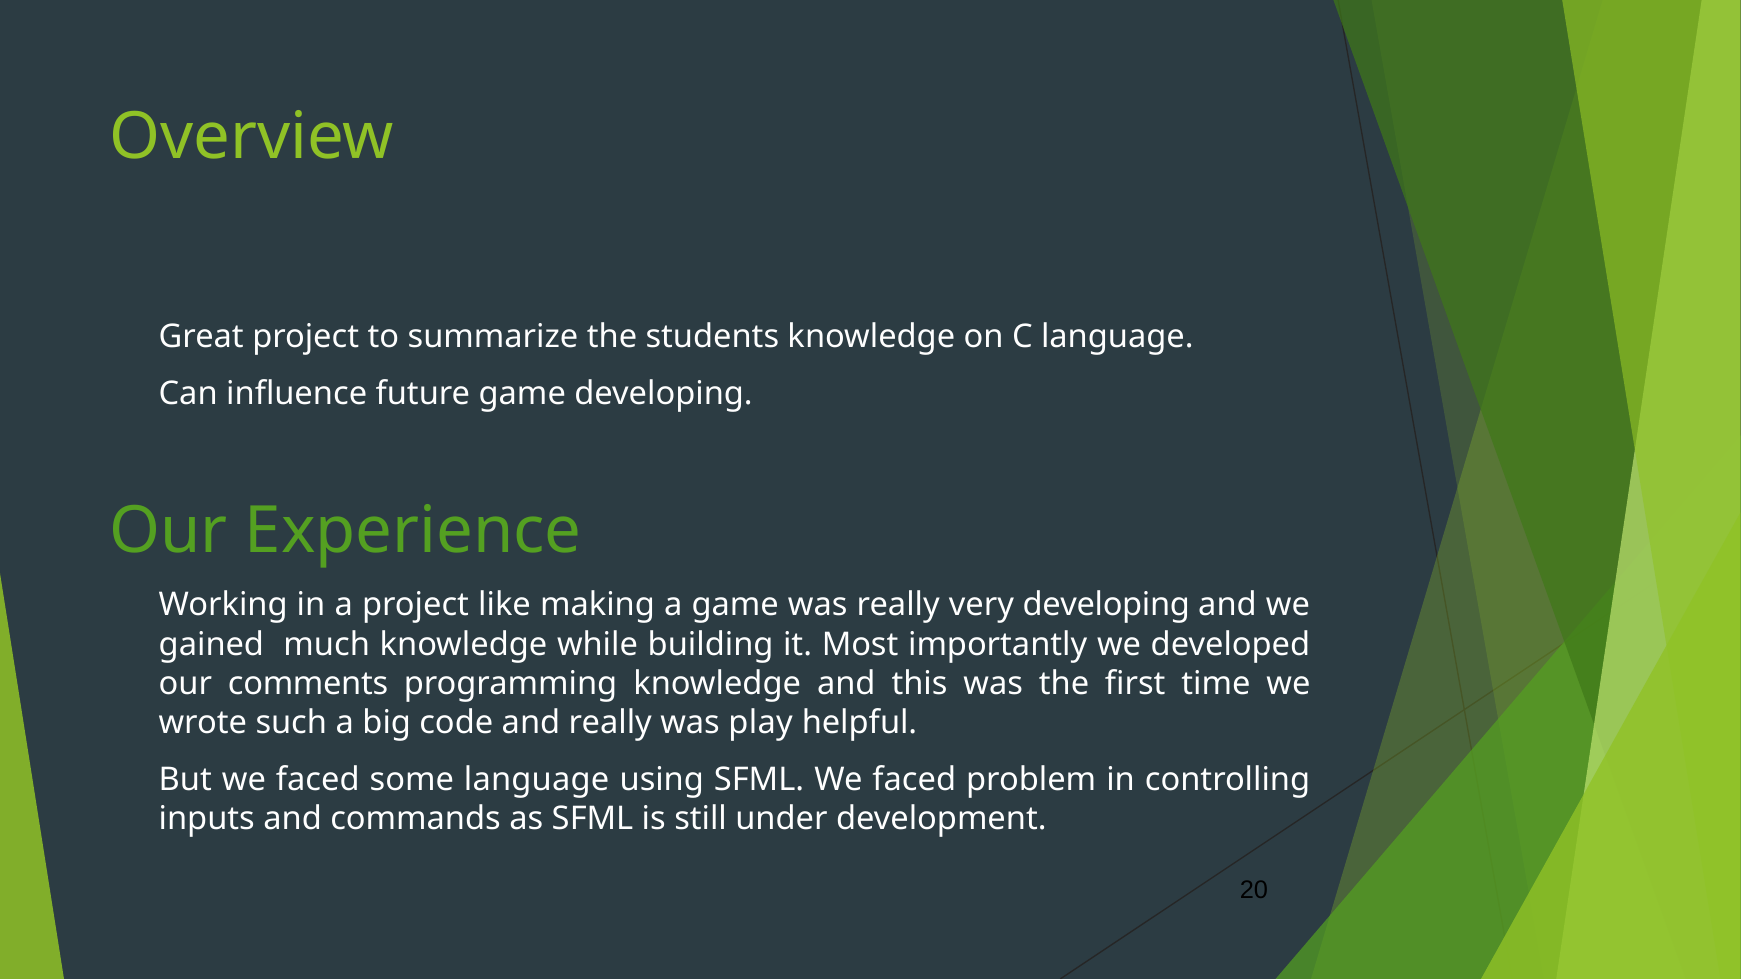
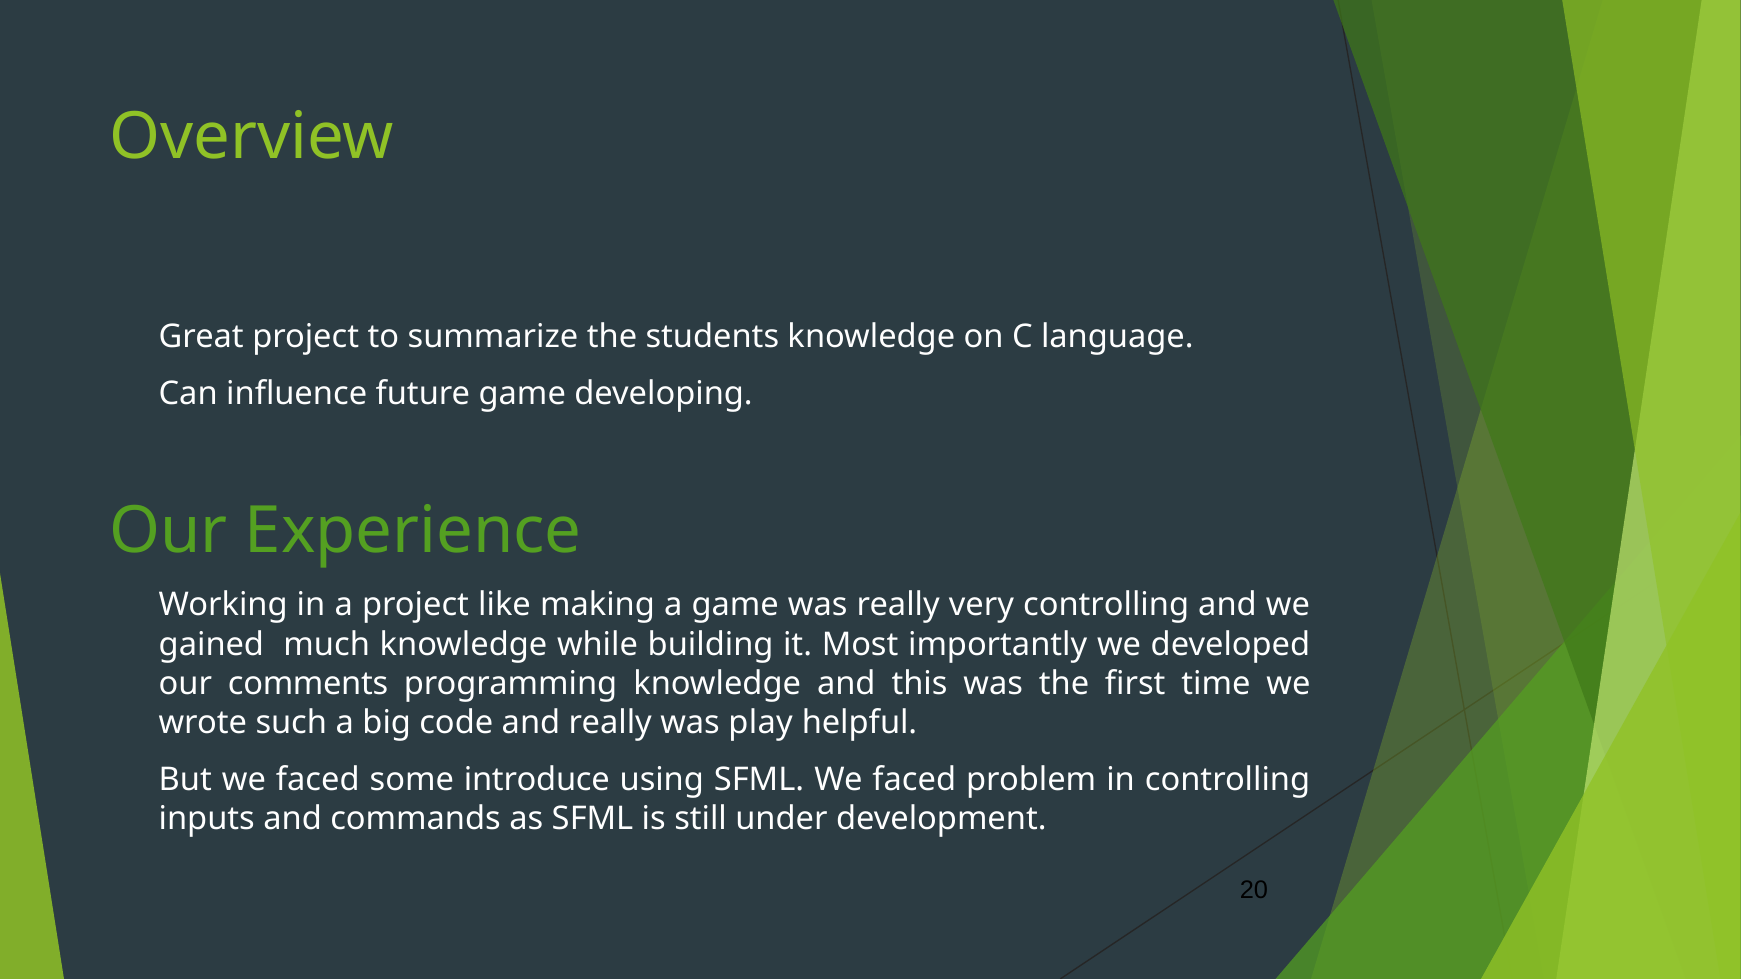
very developing: developing -> controlling
some language: language -> introduce
